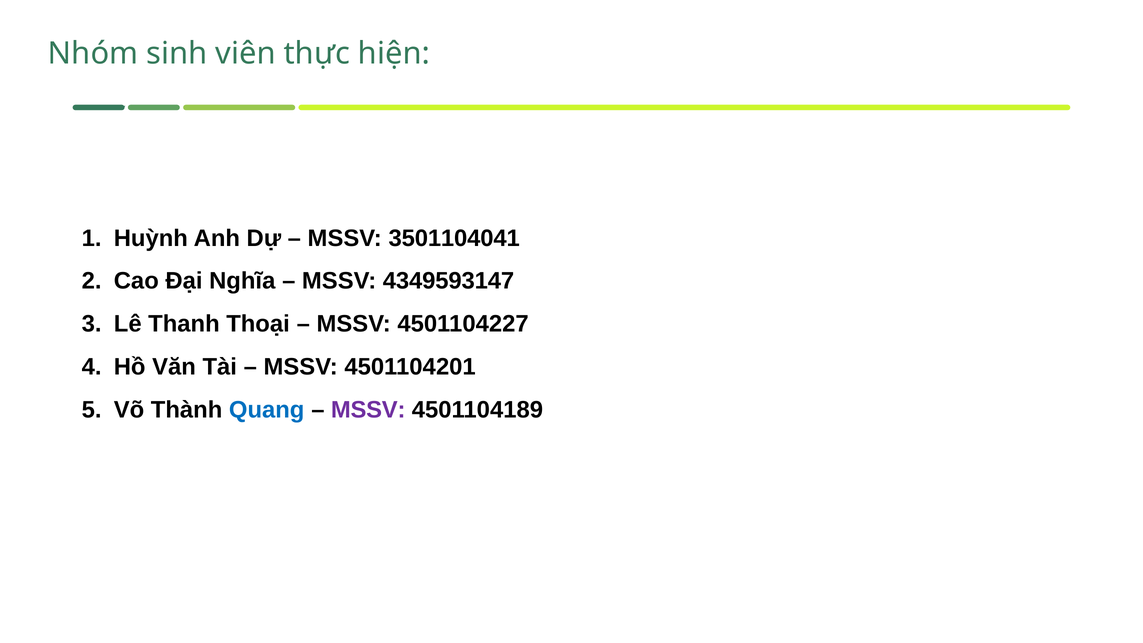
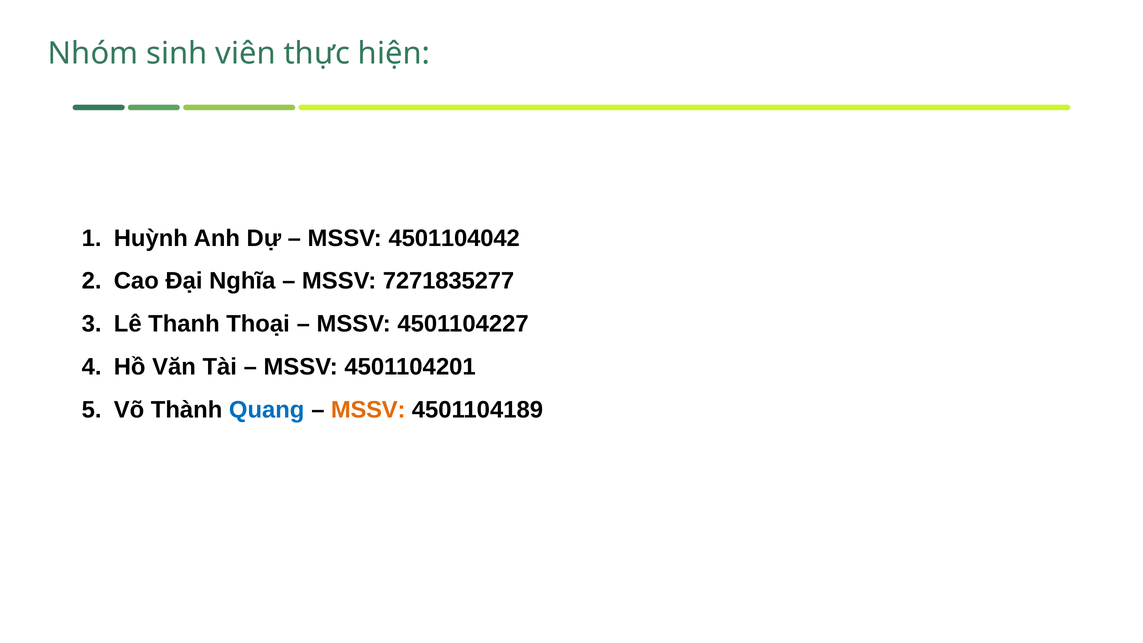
3501104041: 3501104041 -> 4501104042
4349593147: 4349593147 -> 7271835277
MSSV at (368, 410) colour: purple -> orange
